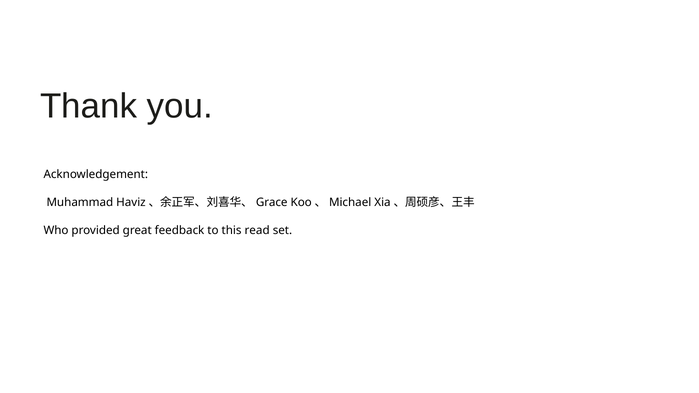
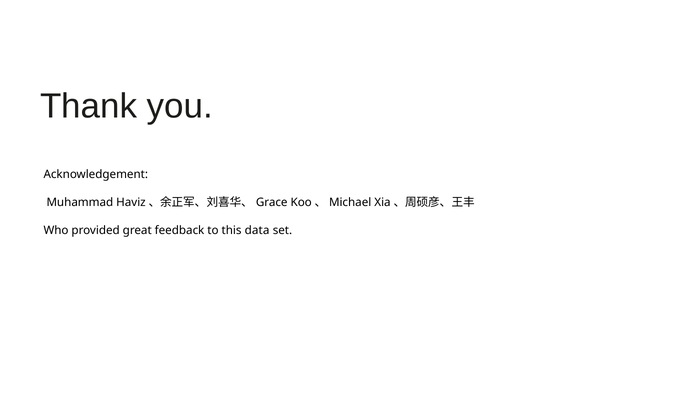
read: read -> data
